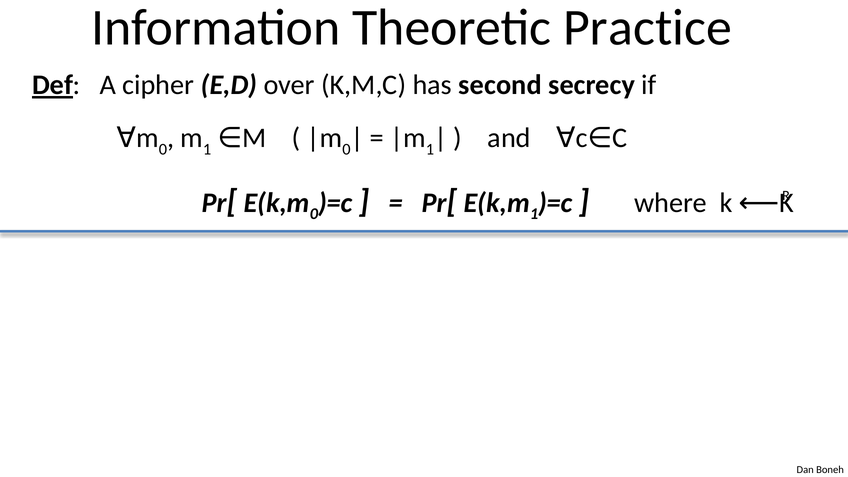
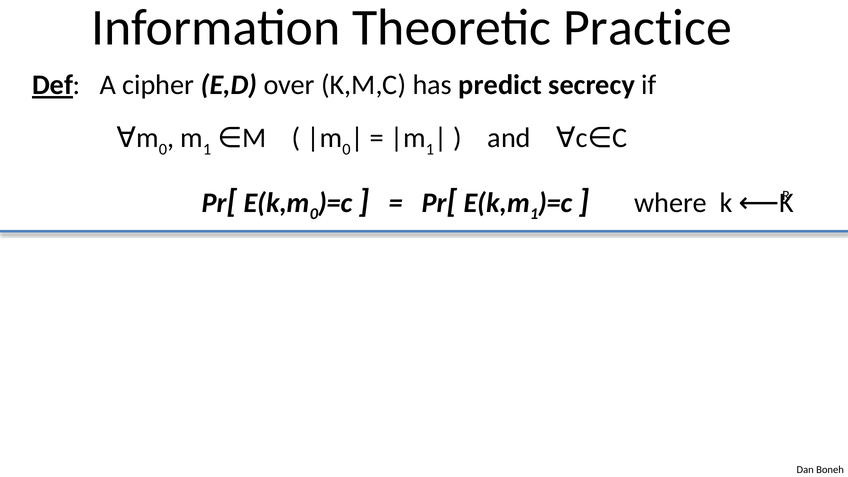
second: second -> predict
